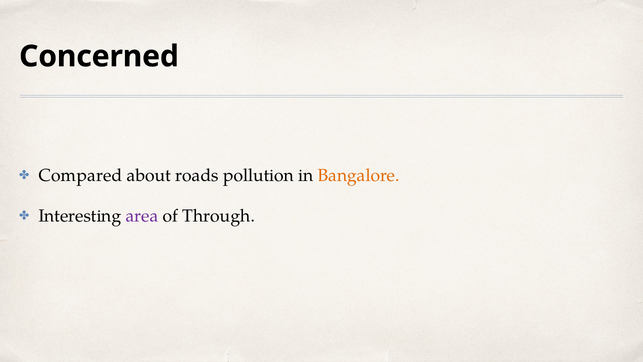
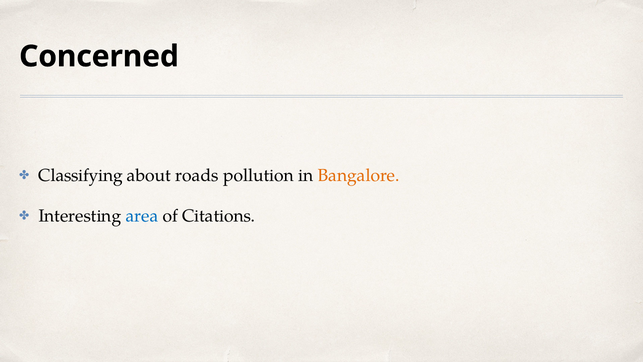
Compared: Compared -> Classifying
area colour: purple -> blue
Through: Through -> Citations
